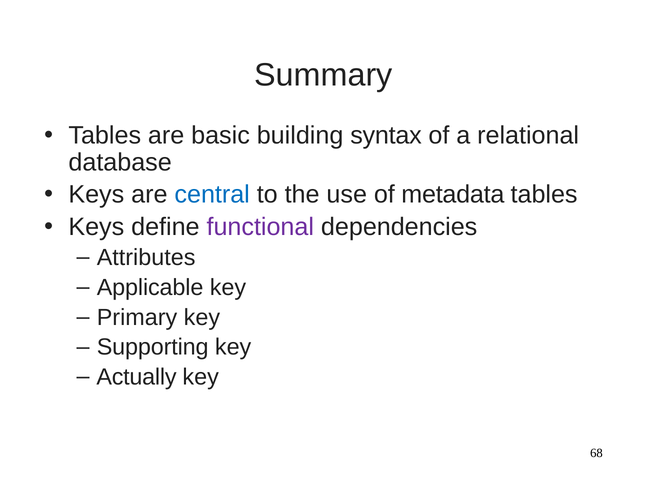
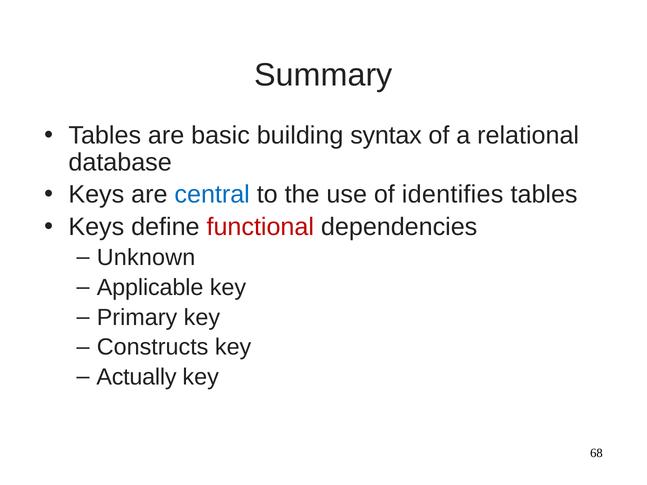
metadata: metadata -> identifies
functional colour: purple -> red
Attributes: Attributes -> Unknown
Supporting: Supporting -> Constructs
